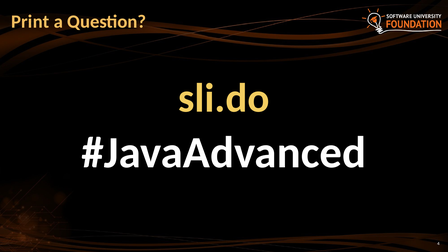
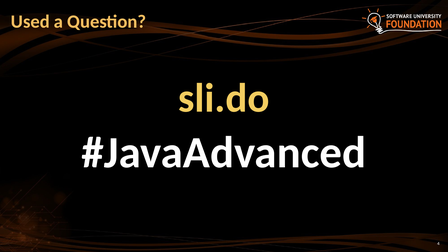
Print: Print -> Used
